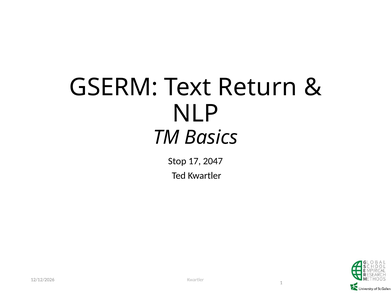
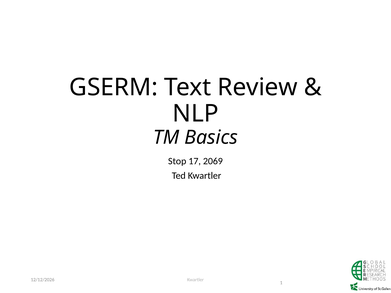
Return: Return -> Review
2047: 2047 -> 2069
